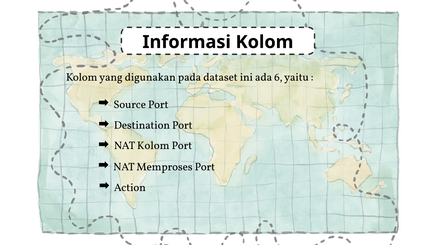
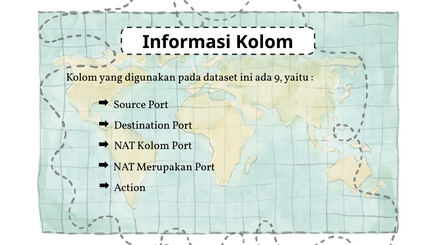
6: 6 -> 9
Memproses: Memproses -> Merupakan
